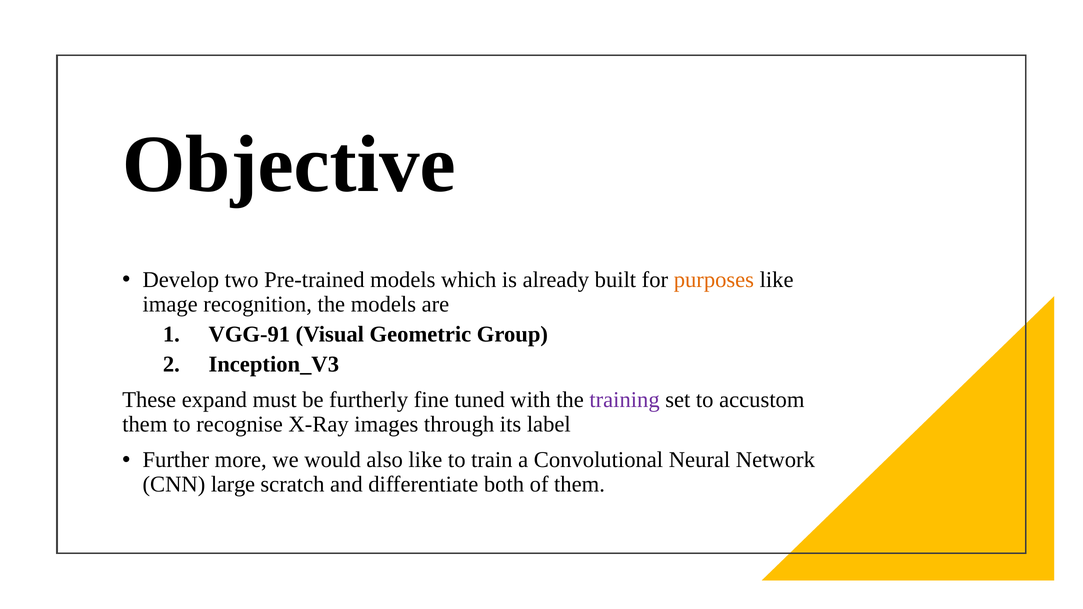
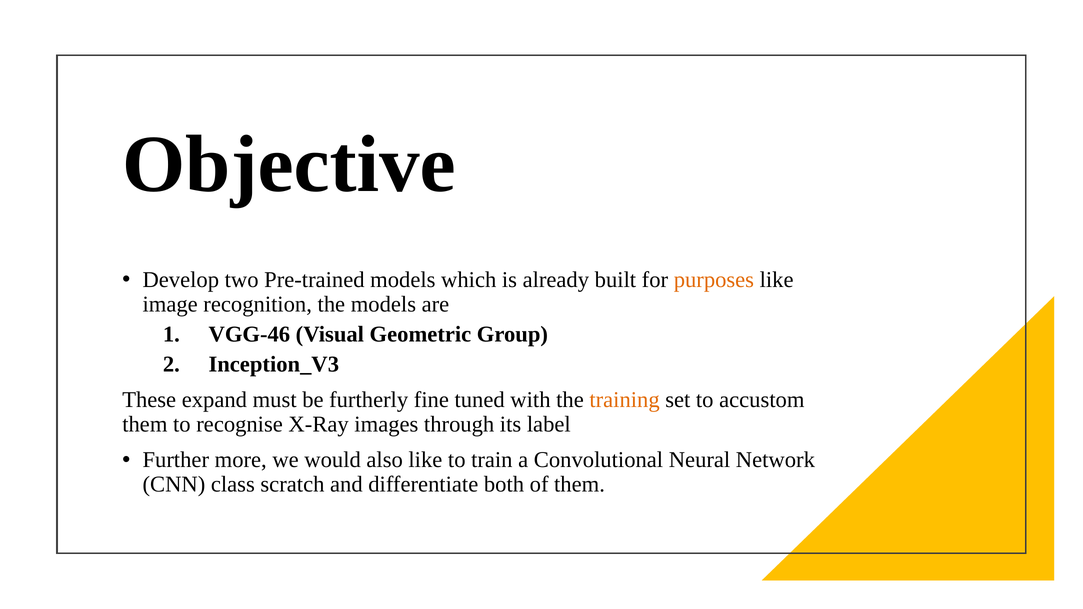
VGG-91: VGG-91 -> VGG-46
training colour: purple -> orange
large: large -> class
